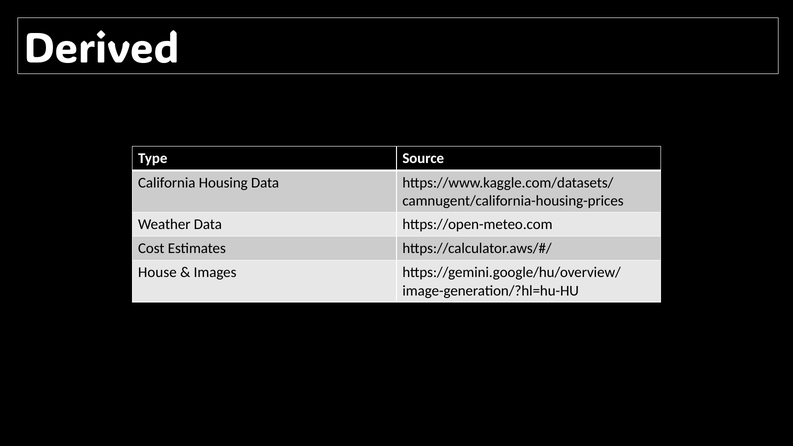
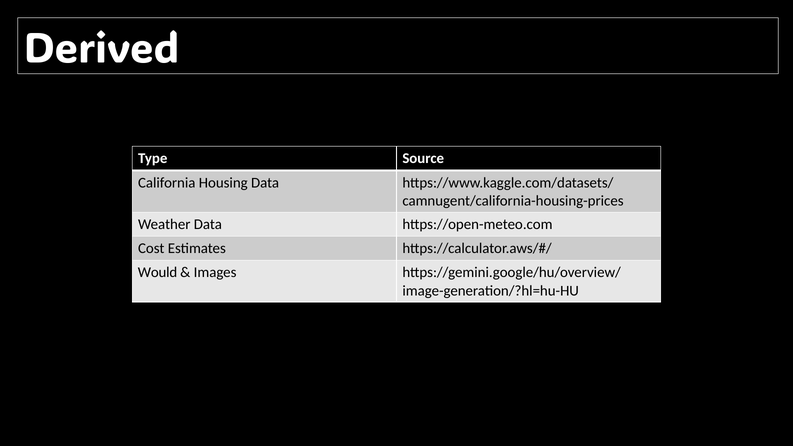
House: House -> Would
